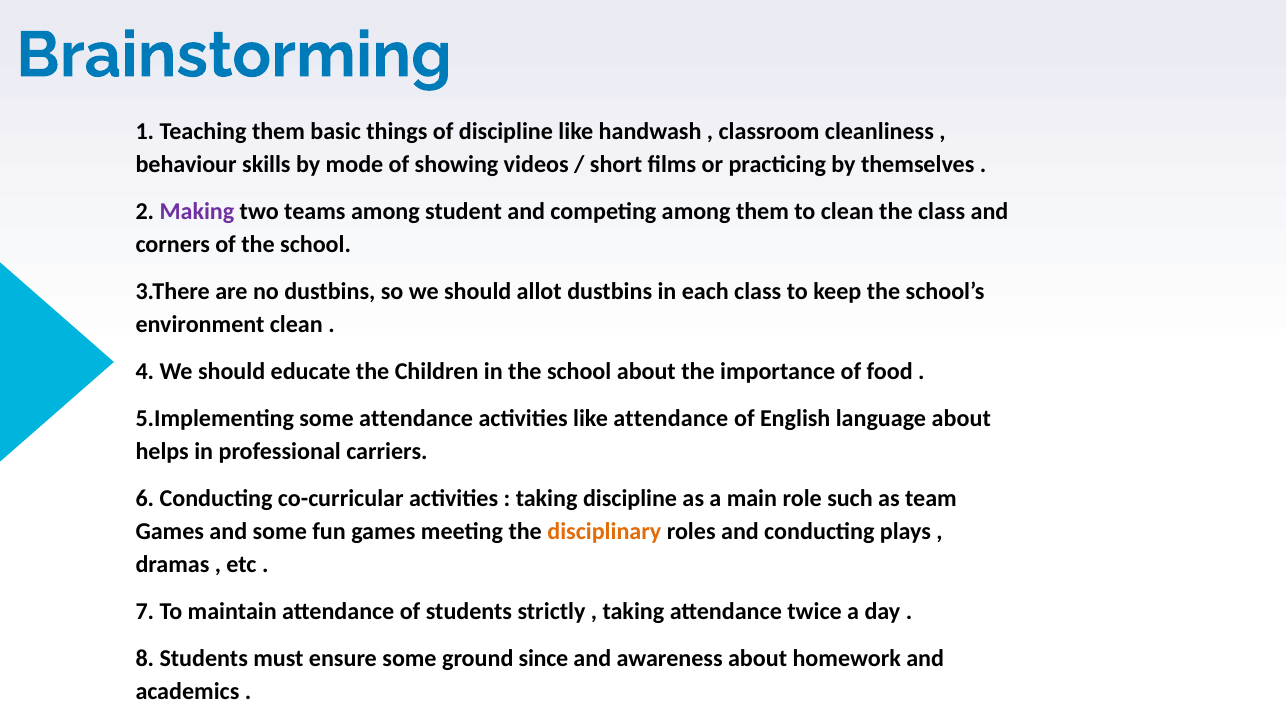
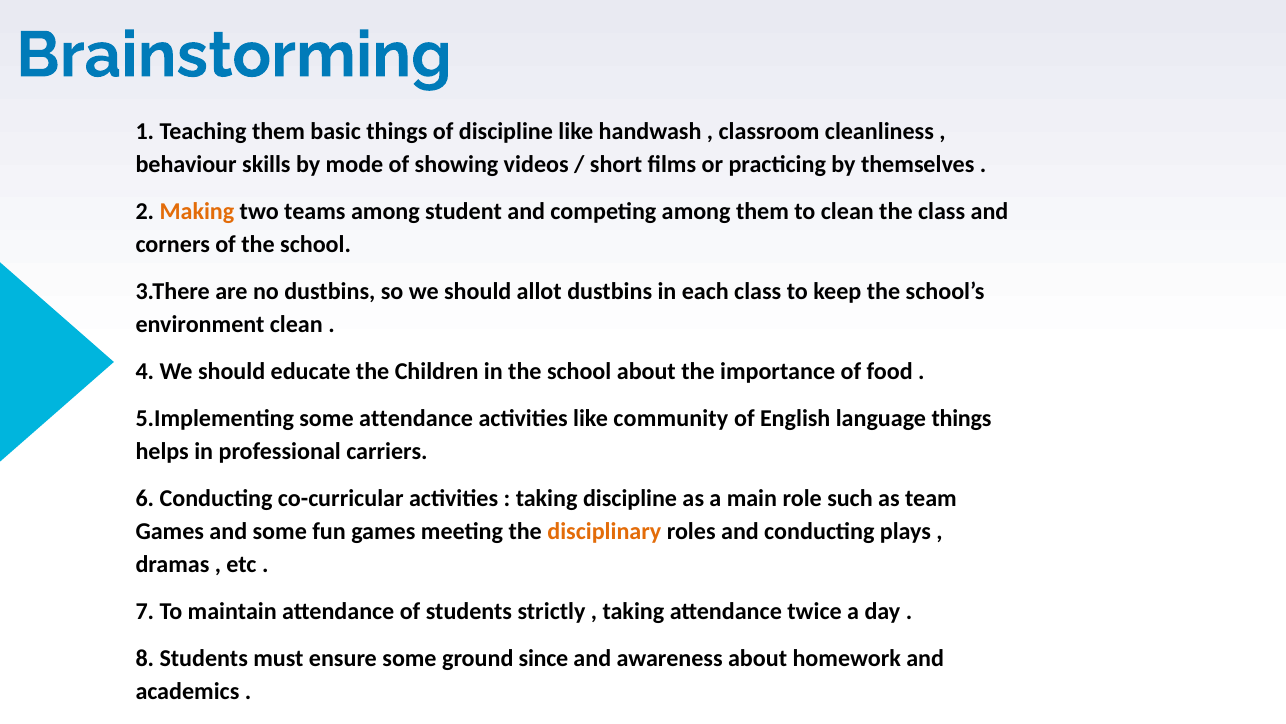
Making colour: purple -> orange
like attendance: attendance -> community
language about: about -> things
